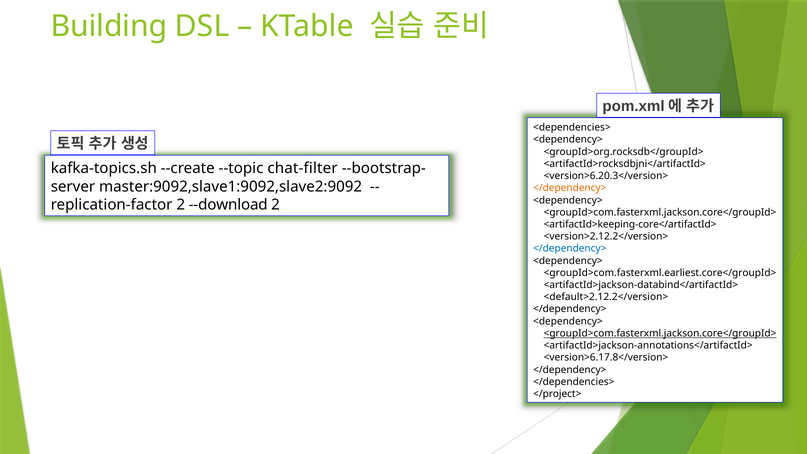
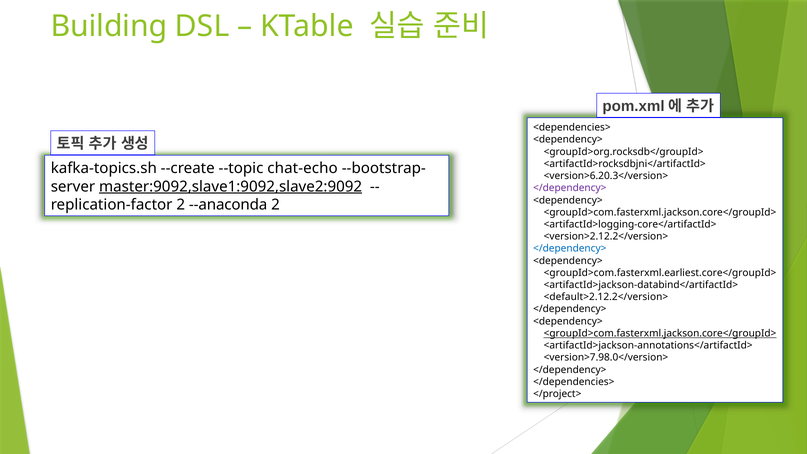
chat-filter: chat-filter -> chat-echo
master:9092,slave1:9092,slave2:9092 underline: none -> present
</dependency> at (570, 188) colour: orange -> purple
--download: --download -> --anaconda
<artifactId>keeping-core</artifactId>: <artifactId>keeping-core</artifactId> -> <artifactId>logging-core</artifactId>
<version>6.17.8</version>: <version>6.17.8</version> -> <version>7.98.0</version>
